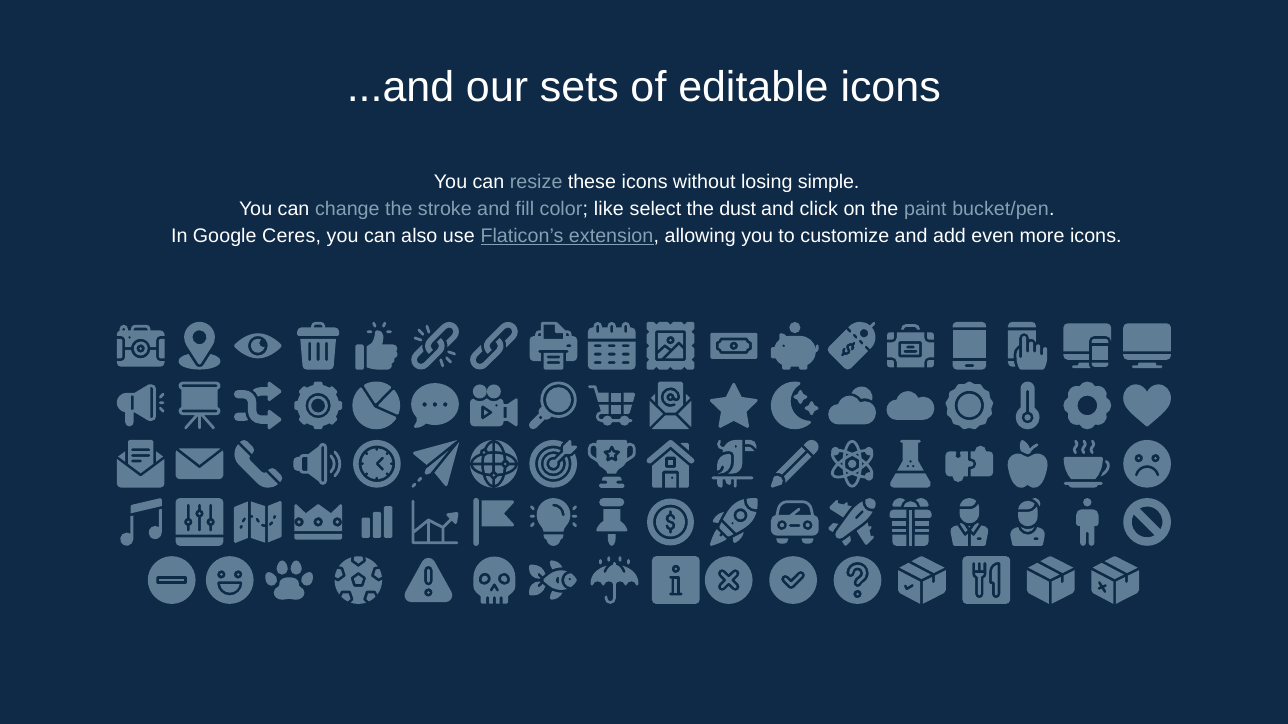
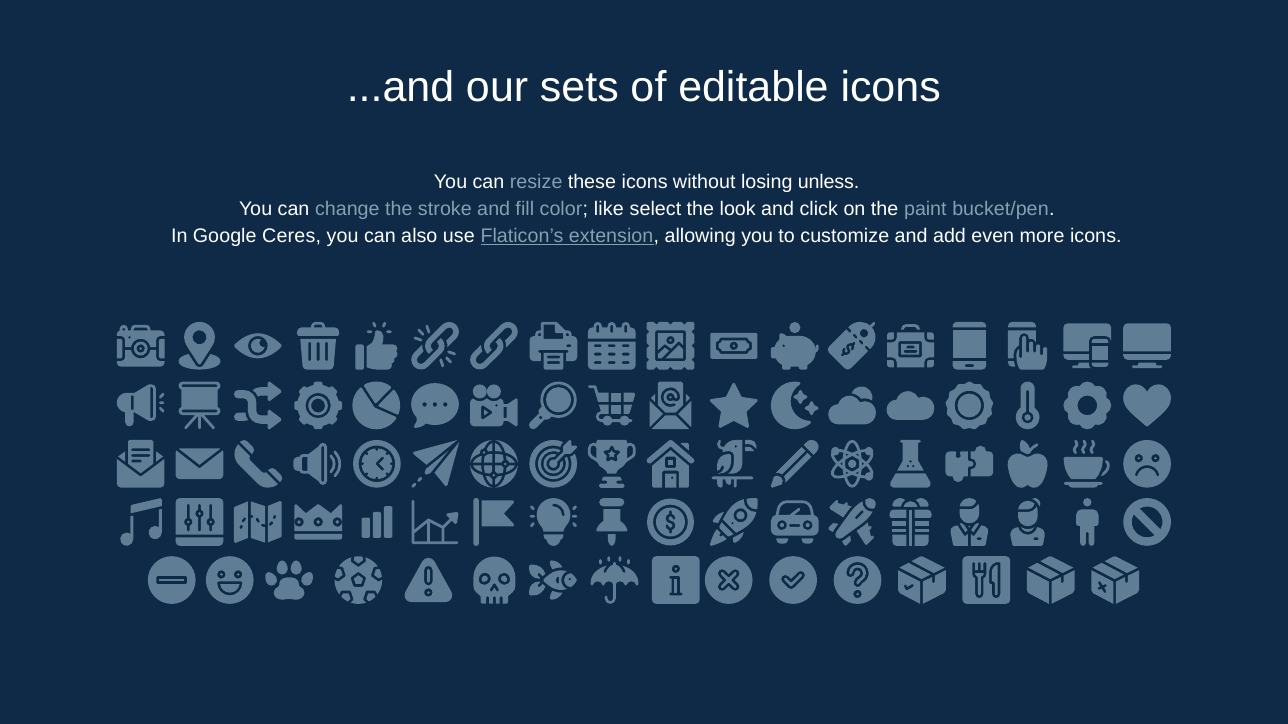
simple: simple -> unless
dust: dust -> look
